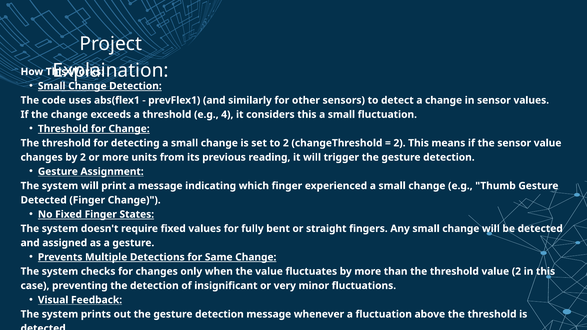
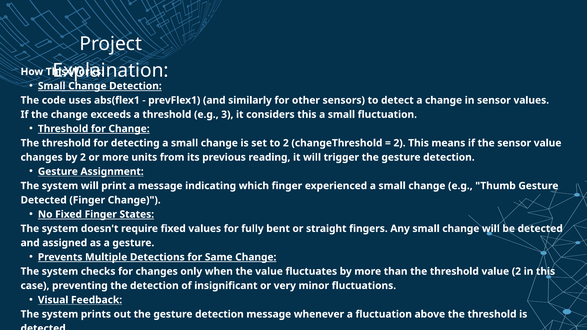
4: 4 -> 3
